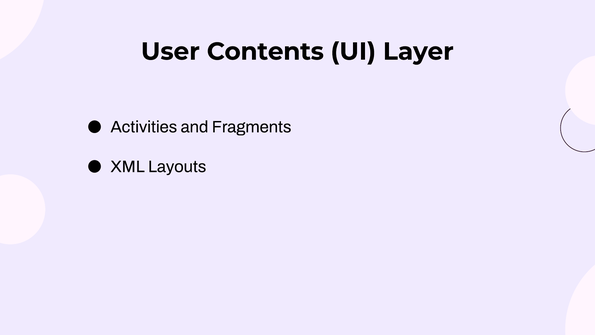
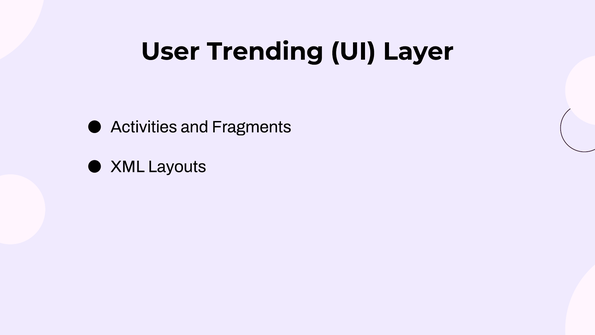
Contents: Contents -> Trending
